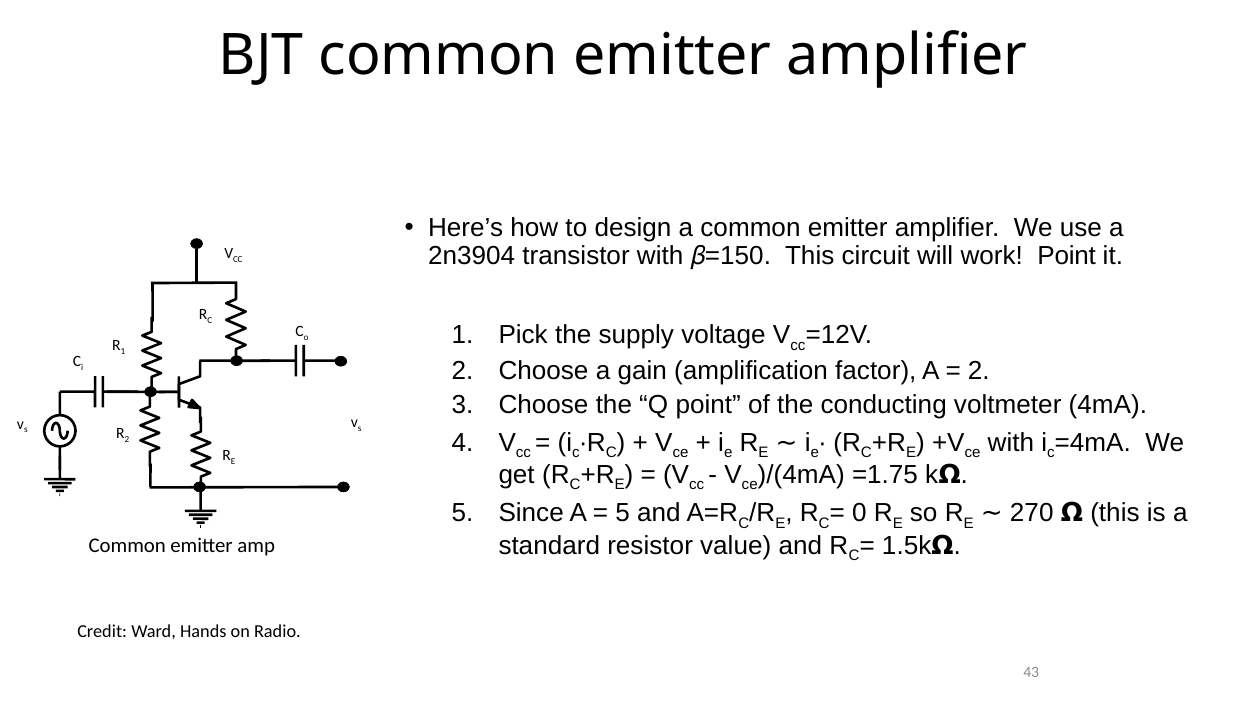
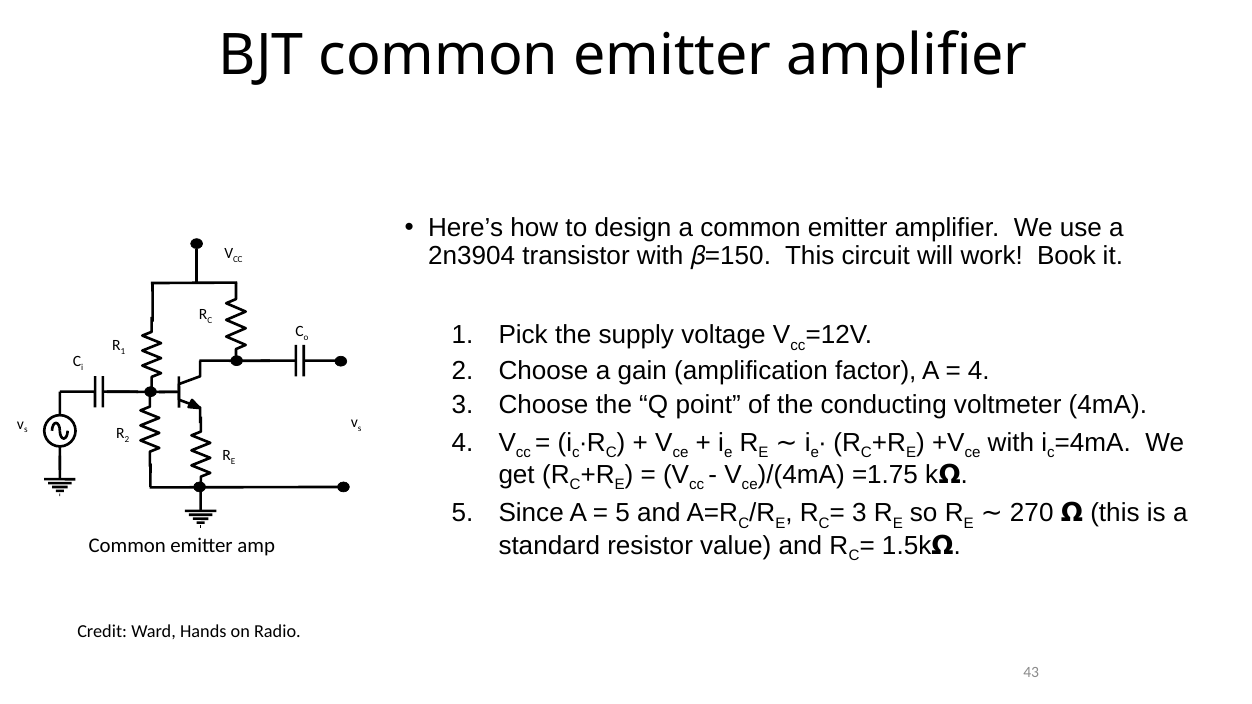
work Point: Point -> Book
2 at (979, 371): 2 -> 4
0 at (859, 514): 0 -> 3
